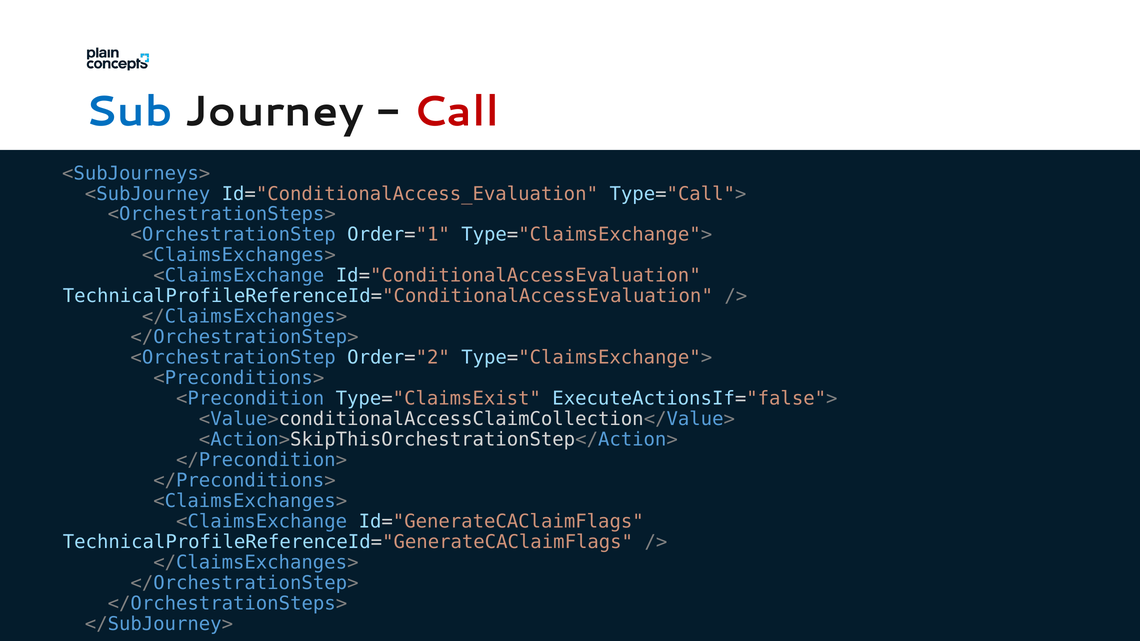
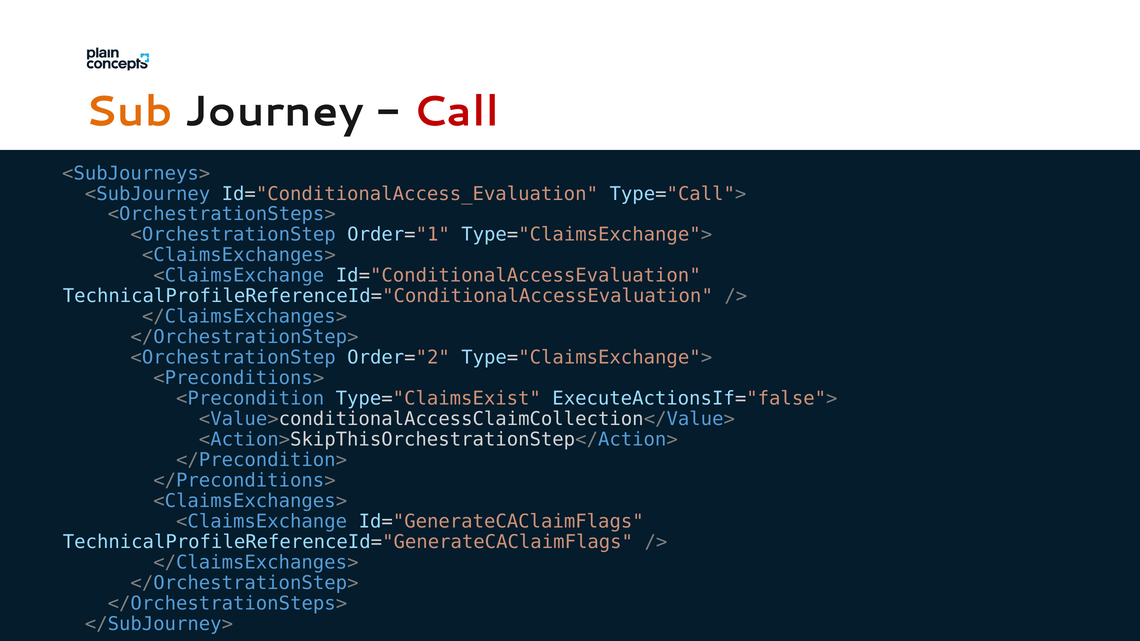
Sub colour: blue -> orange
